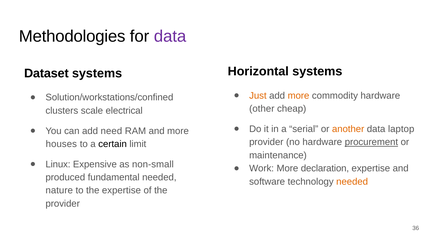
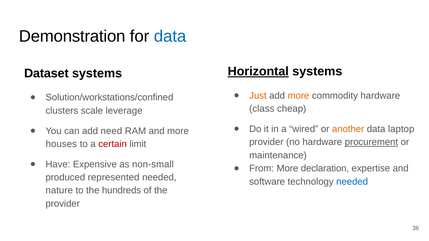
Methodologies: Methodologies -> Demonstration
data at (170, 36) colour: purple -> blue
Horizontal underline: none -> present
other: other -> class
electrical: electrical -> leverage
serial: serial -> wired
certain colour: black -> red
Linux: Linux -> Have
Work: Work -> From
fundamental: fundamental -> represented
needed at (352, 182) colour: orange -> blue
the expertise: expertise -> hundreds
